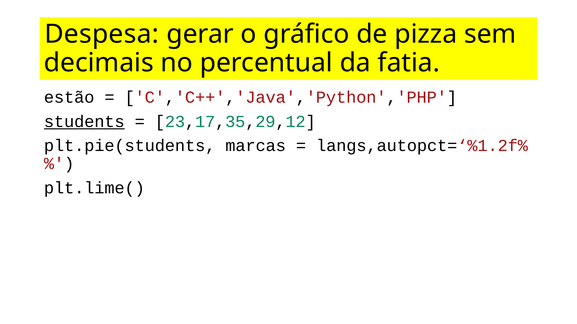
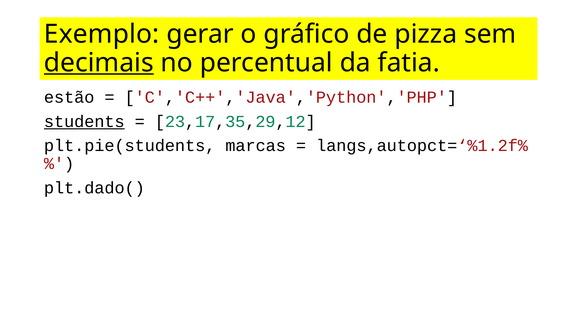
Despesa: Despesa -> Exemplo
decimais underline: none -> present
plt.lime(: plt.lime( -> plt.dado(
